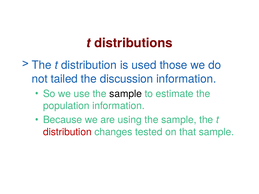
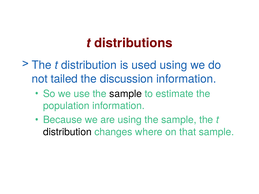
used those: those -> using
distribution at (67, 132) colour: red -> black
tested: tested -> where
